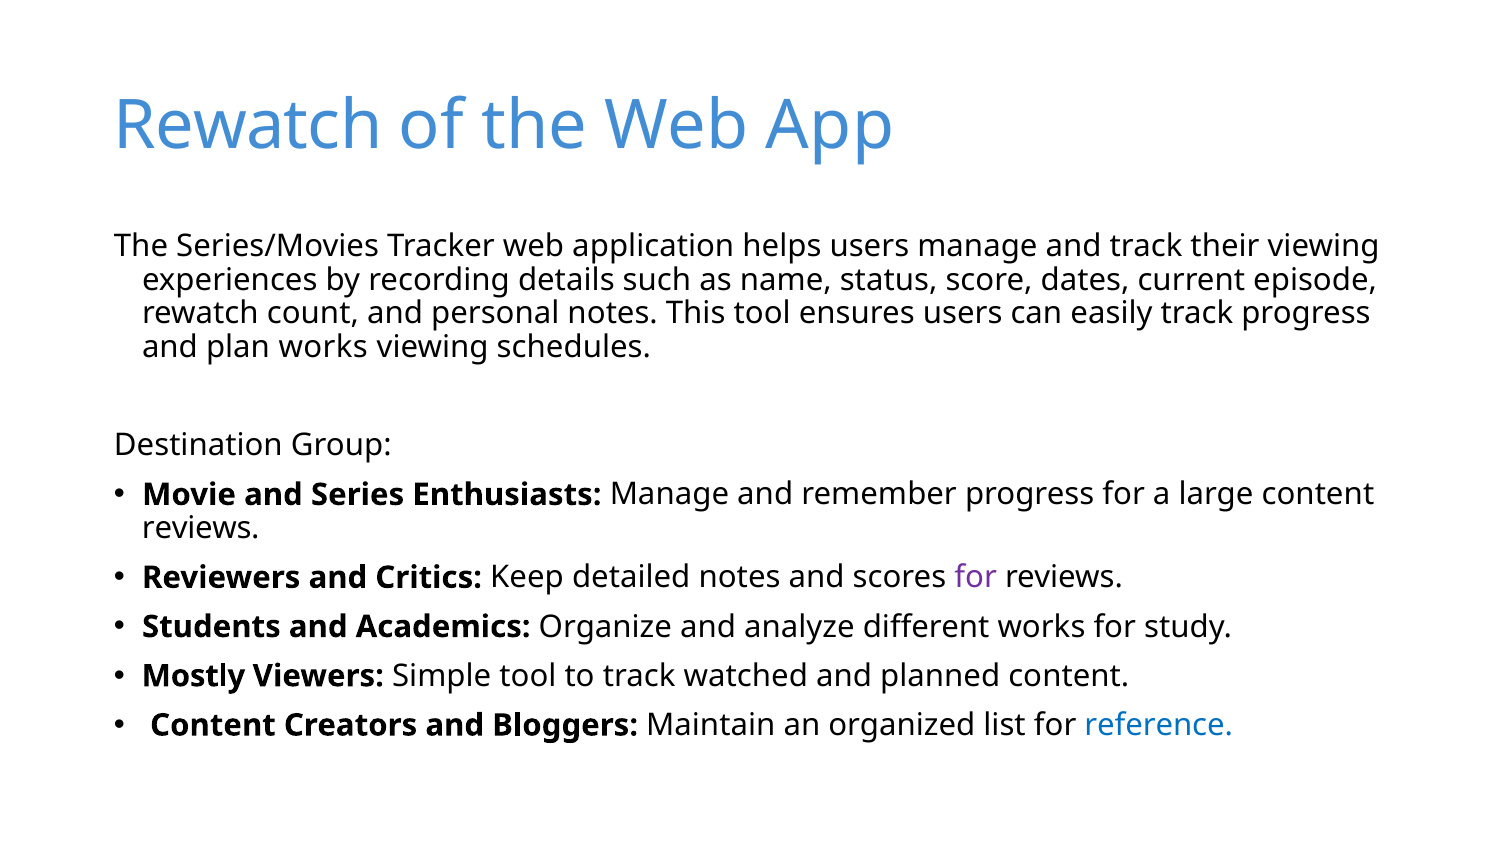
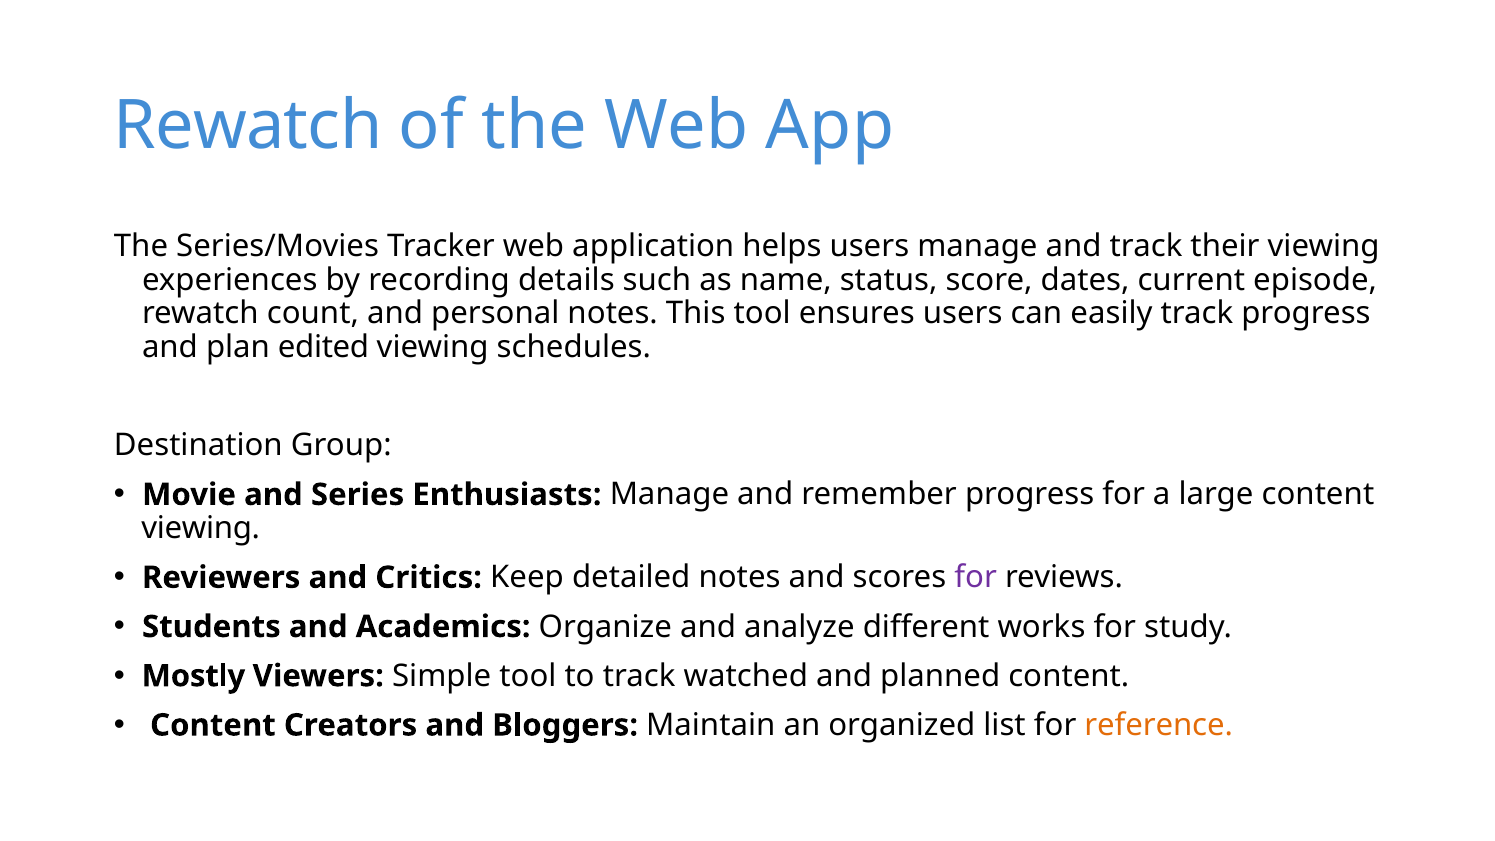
plan works: works -> edited
reviews at (201, 528): reviews -> viewing
reference colour: blue -> orange
